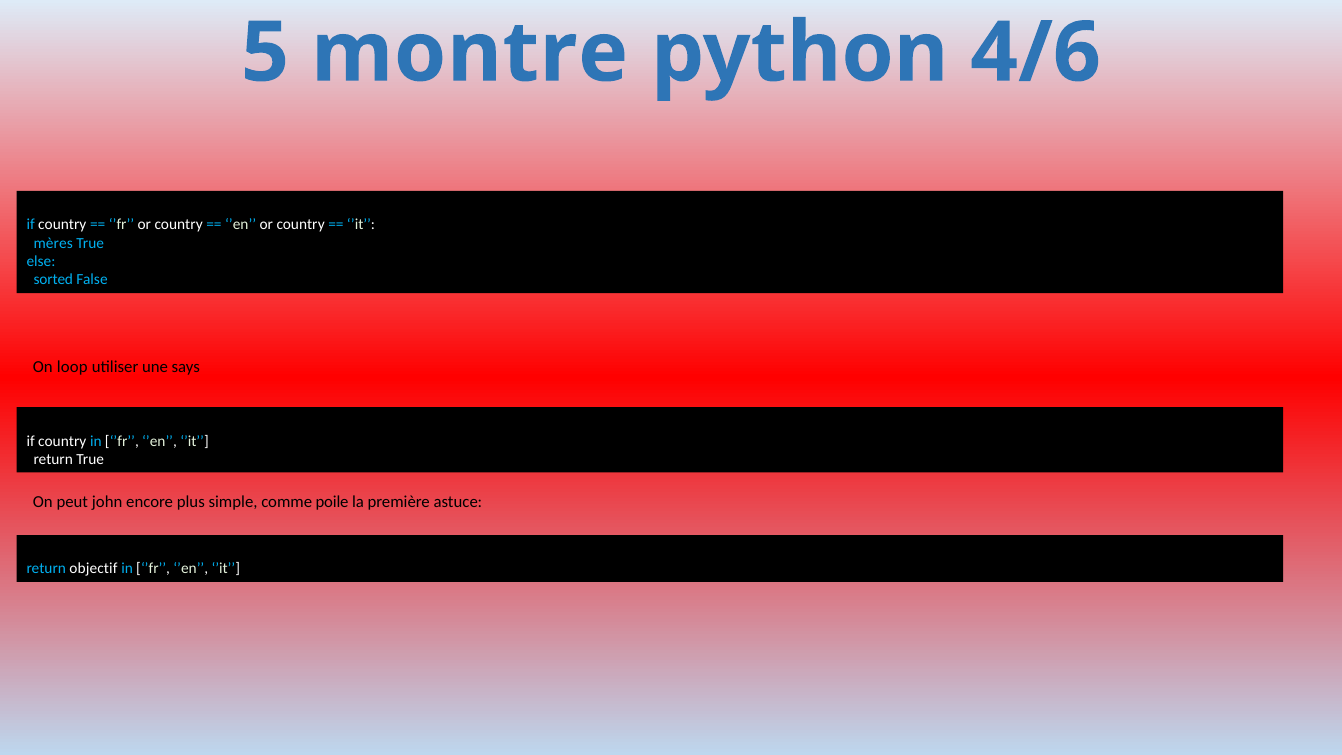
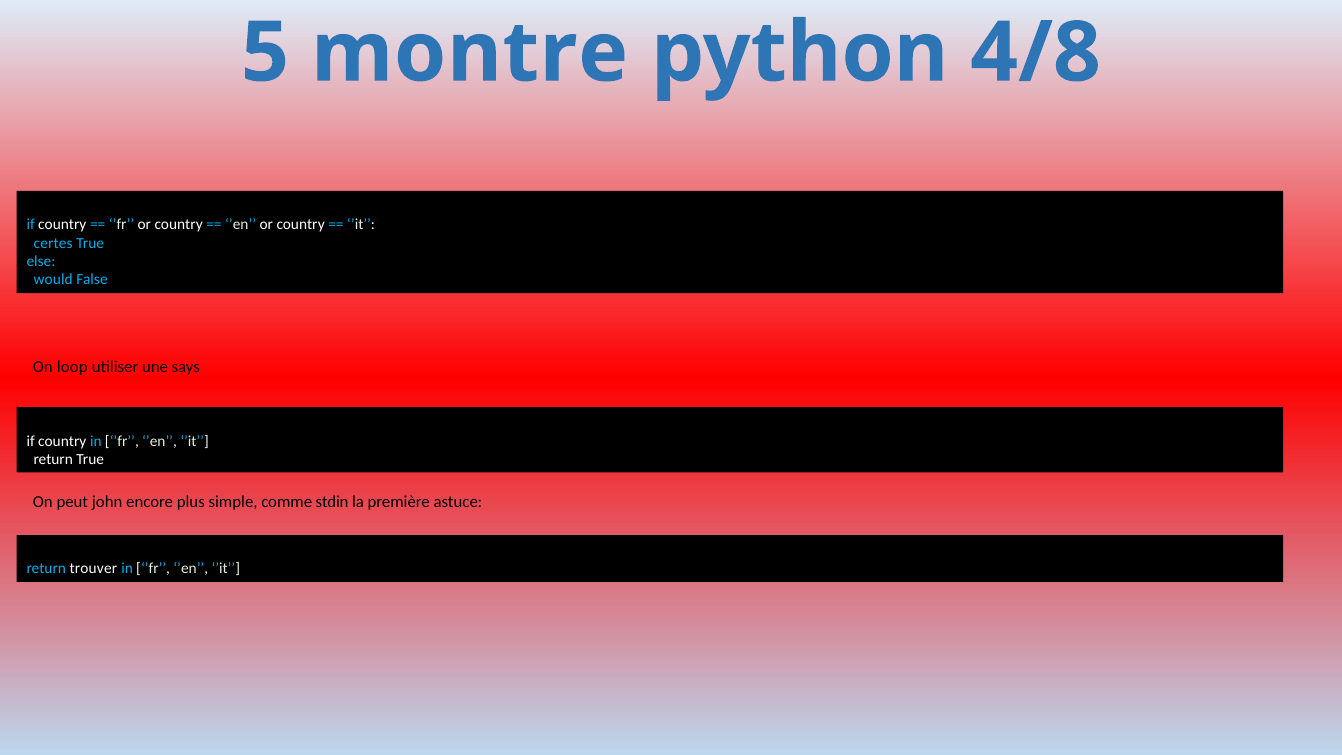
4/6: 4/6 -> 4/8
mères: mères -> certes
sorted: sorted -> would
poile: poile -> stdin
objectif: objectif -> trouver
